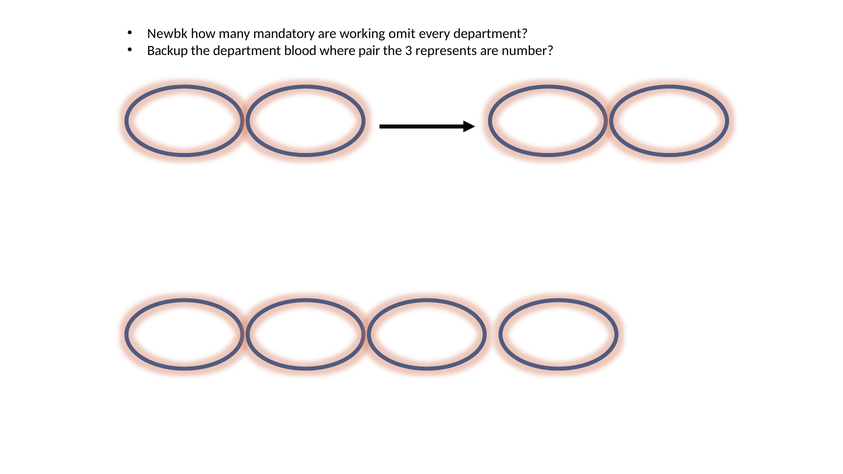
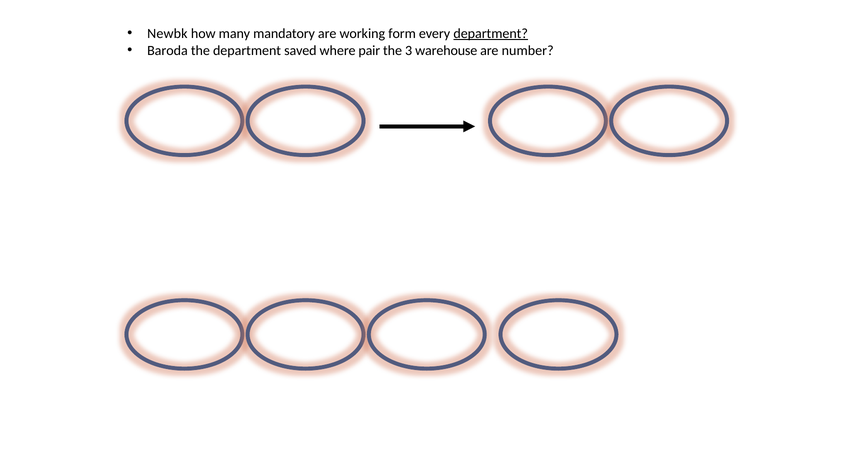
omit: omit -> form
department at (491, 34) underline: none -> present
Backup: Backup -> Baroda
blood: blood -> saved
represents: represents -> warehouse
